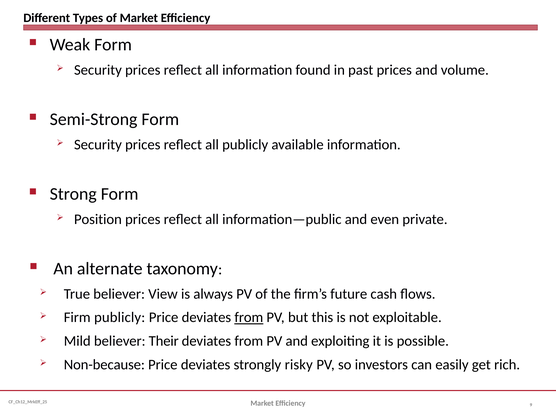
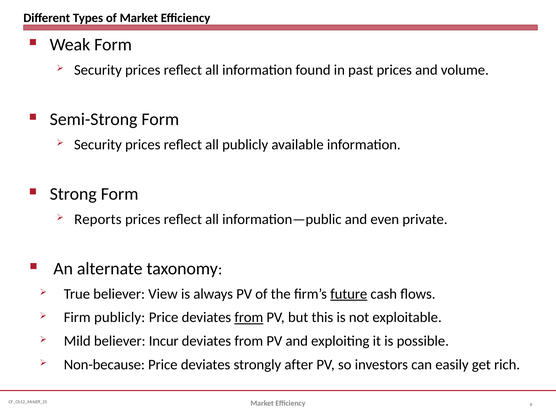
Position: Position -> Reports
future underline: none -> present
Their: Their -> Incur
risky: risky -> after
